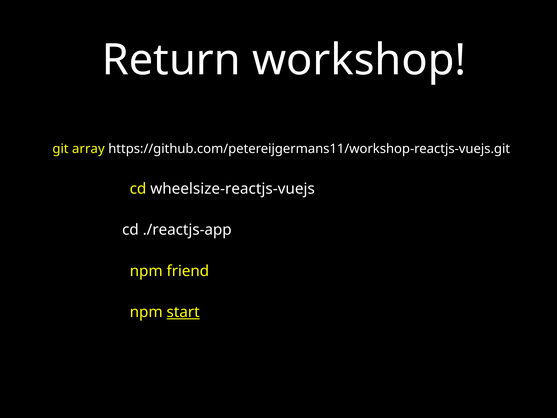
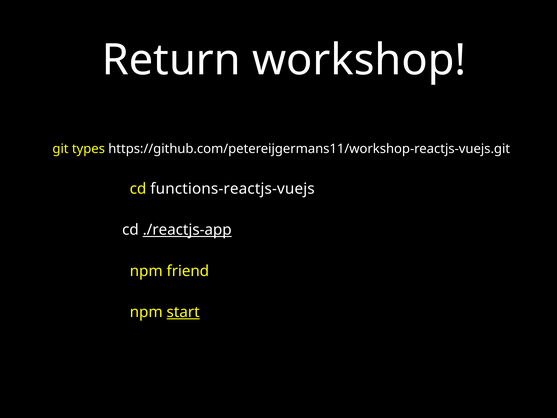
array: array -> types
wheelsize-reactjs-vuejs: wheelsize-reactjs-vuejs -> functions-reactjs-vuejs
./reactjs-app underline: none -> present
